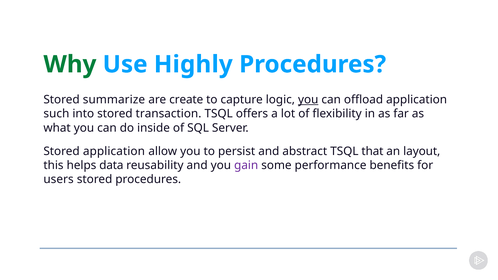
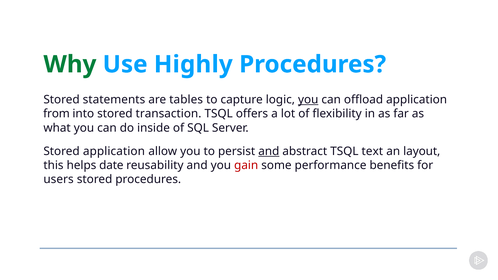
summarize: summarize -> statements
create: create -> tables
such: such -> from
and at (269, 151) underline: none -> present
that: that -> text
data: data -> date
gain colour: purple -> red
